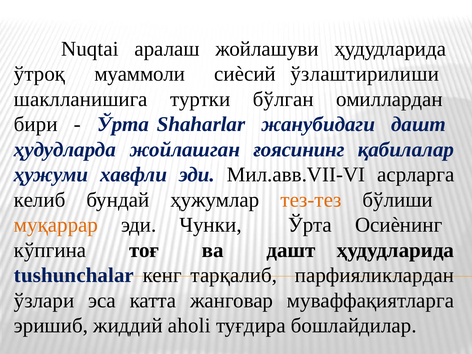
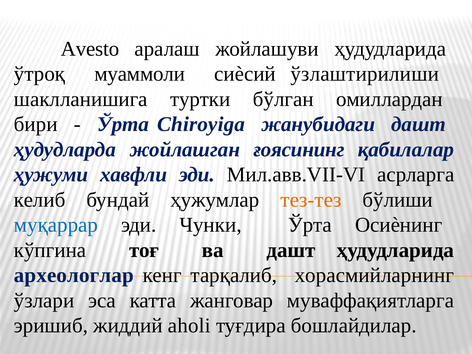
Nuqtai: Nuqtai -> Avesto
Shaharlar: Shaharlar -> Chiroyiga
муқаррар colour: orange -> blue
tushunchalar: tushunchalar -> археологлар
парфияликлардан: парфияликлардан -> хорасмийларнинг
